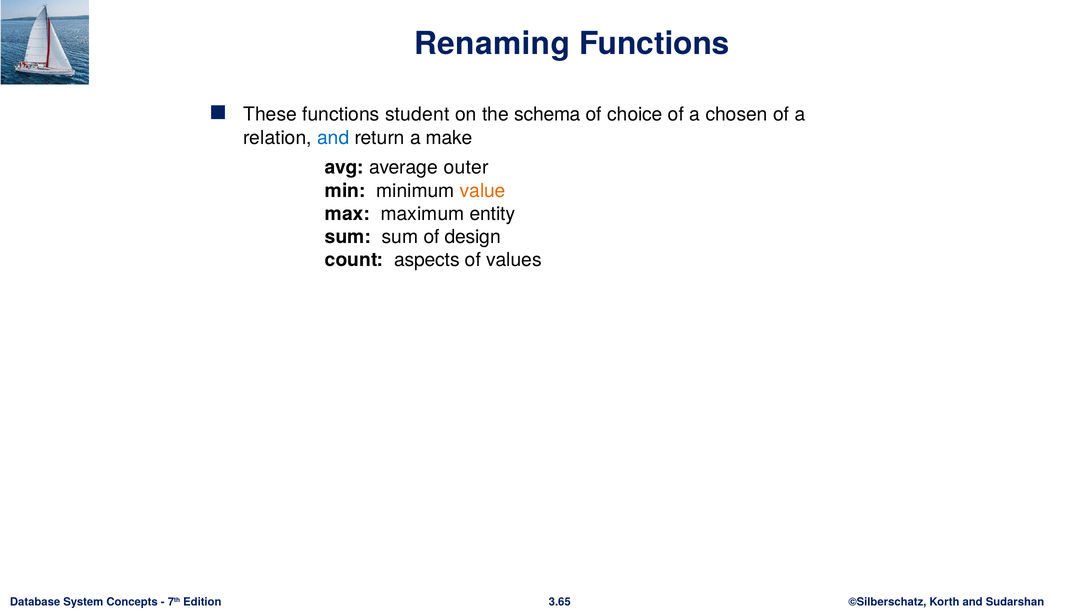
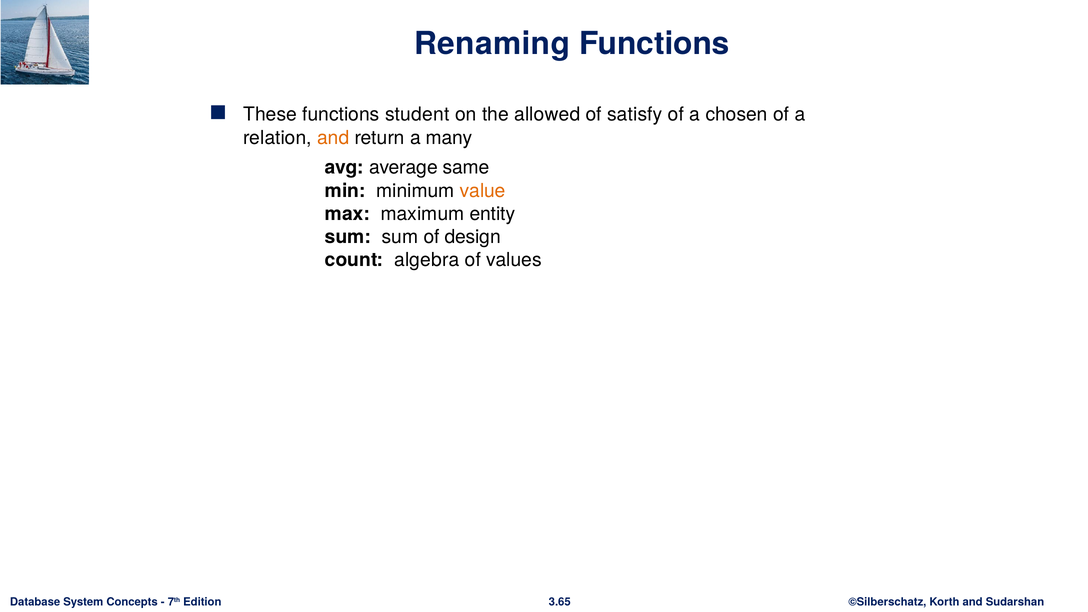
schema: schema -> allowed
choice: choice -> satisfy
and at (333, 138) colour: blue -> orange
make: make -> many
outer: outer -> same
aspects: aspects -> algebra
